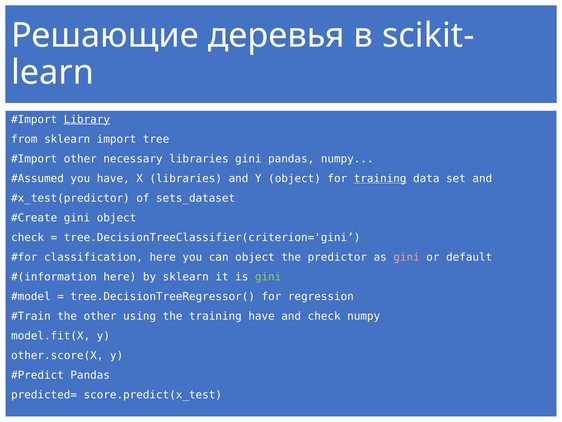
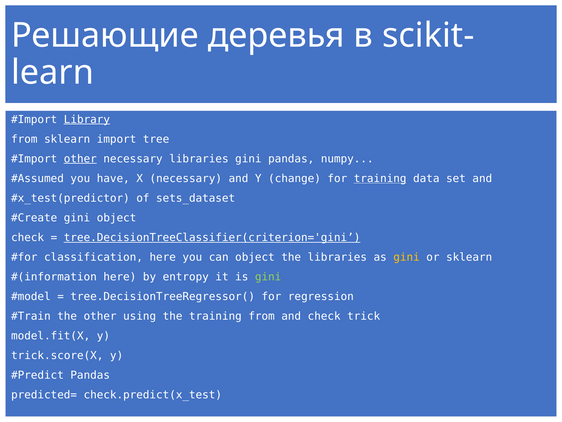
other at (80, 159) underline: none -> present
X libraries: libraries -> necessary
Y object: object -> change
tree.DecisionTreeClassifier(criterion='gini underline: none -> present
the predictor: predictor -> libraries
gini at (407, 257) colour: pink -> yellow
or default: default -> sklearn
by sklearn: sklearn -> entropy
training have: have -> from
check numpy: numpy -> trick
other.score(X: other.score(X -> trick.score(X
score.predict(x_test: score.predict(x_test -> check.predict(x_test
